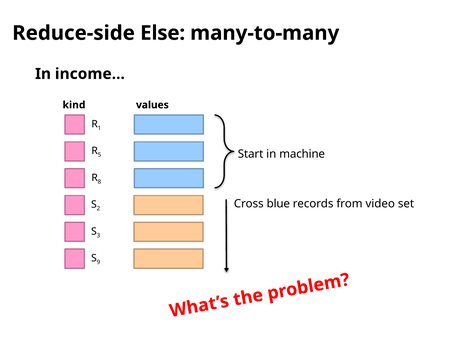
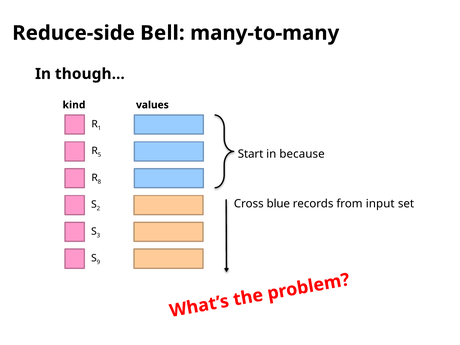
Else: Else -> Bell
income…: income… -> though…
machine: machine -> because
video: video -> input
